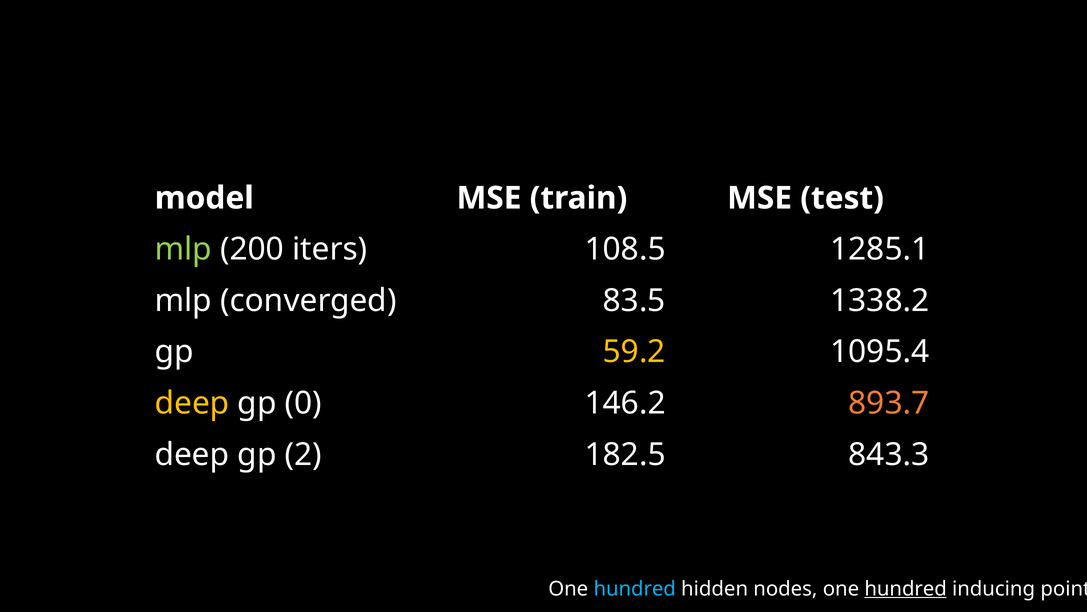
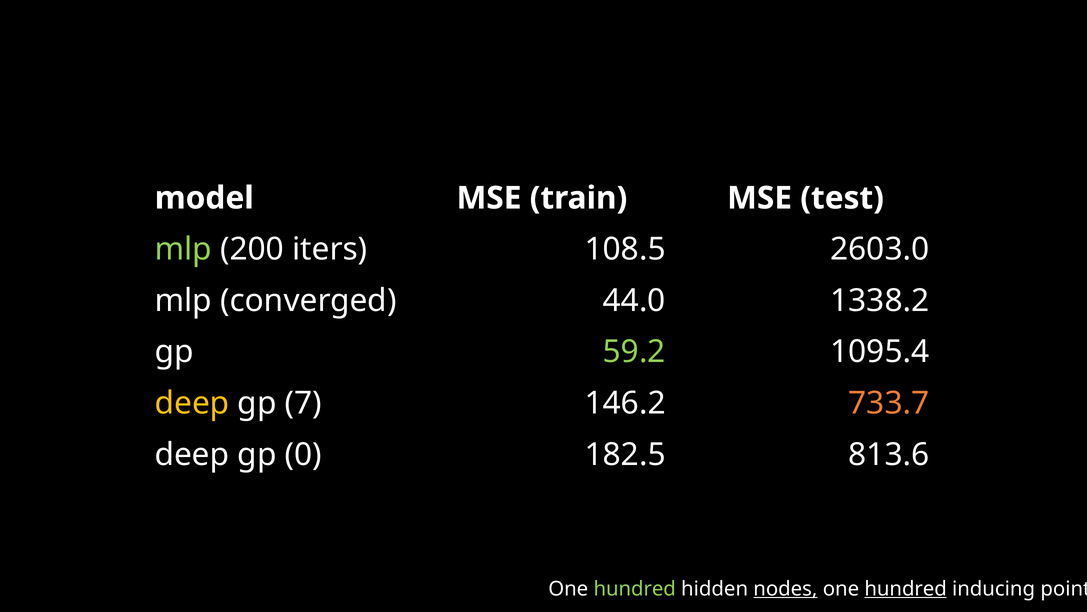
1285.1: 1285.1 -> 2603.0
83.5: 83.5 -> 44.0
59.2 colour: yellow -> light green
0: 0 -> 7
893.7: 893.7 -> 733.7
2: 2 -> 0
843.3: 843.3 -> 813.6
hundred at (635, 588) colour: light blue -> light green
nodes underline: none -> present
